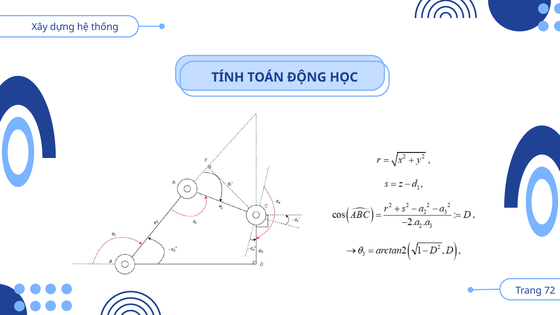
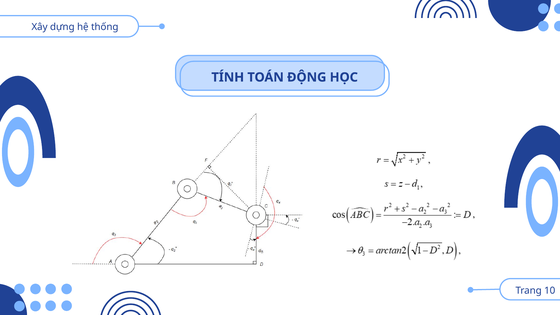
72: 72 -> 10
